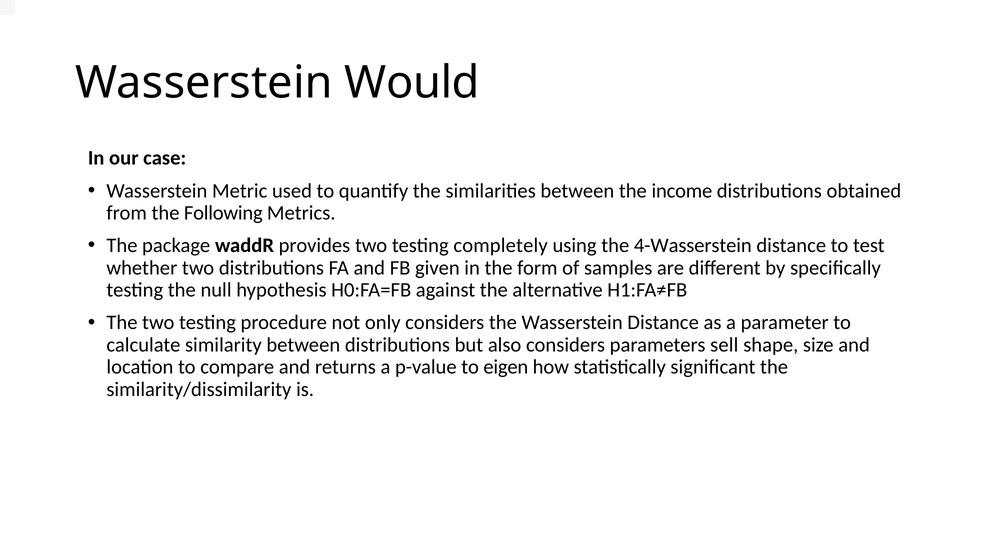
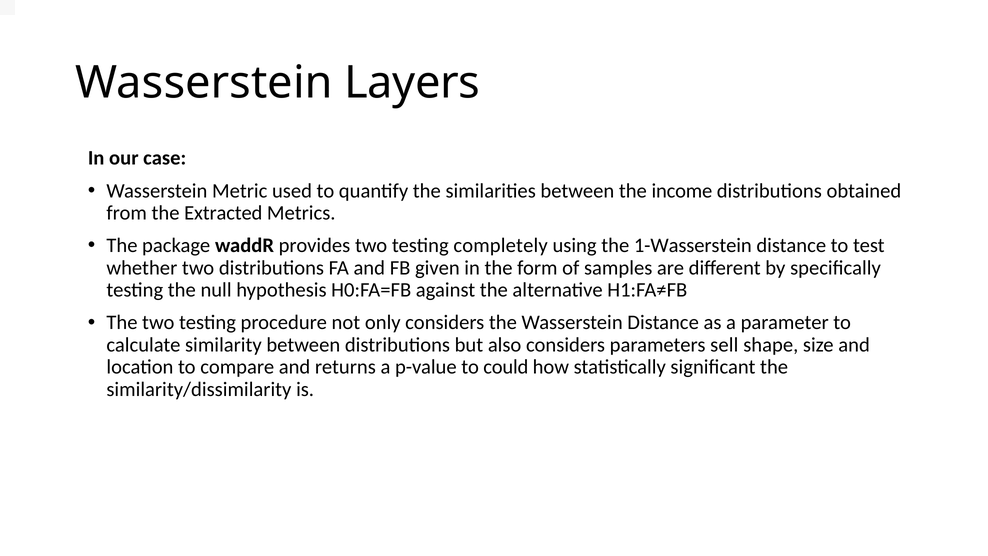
Would: Would -> Layers
Following: Following -> Extracted
4-Wasserstein: 4-Wasserstein -> 1-Wasserstein
eigen: eigen -> could
